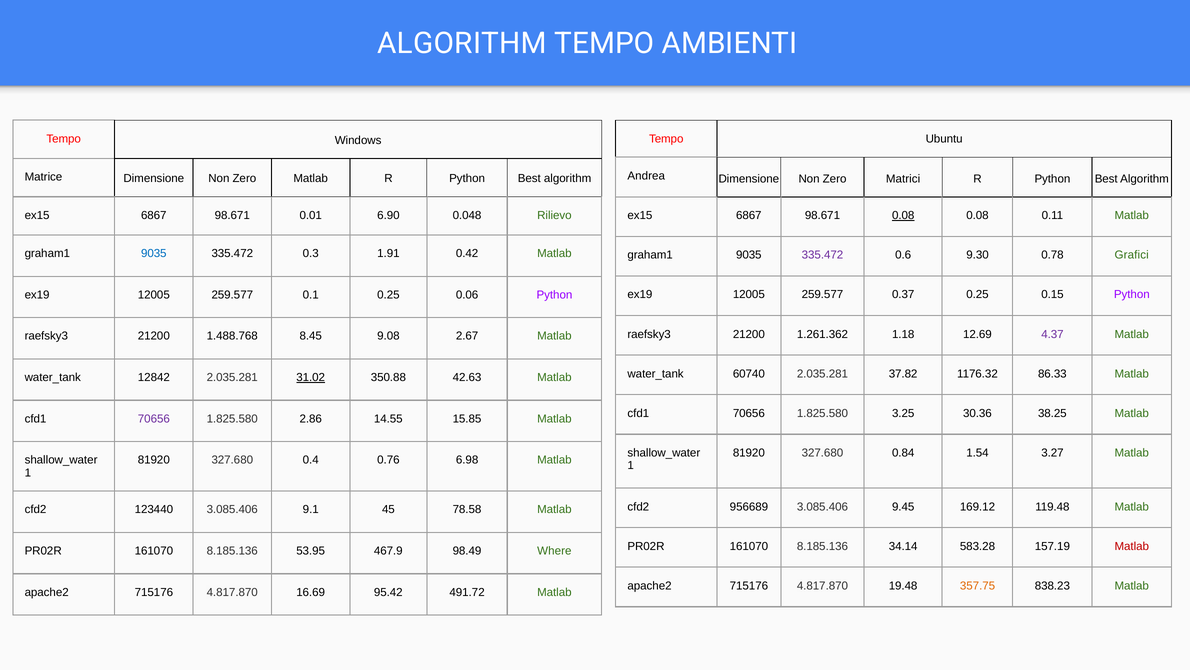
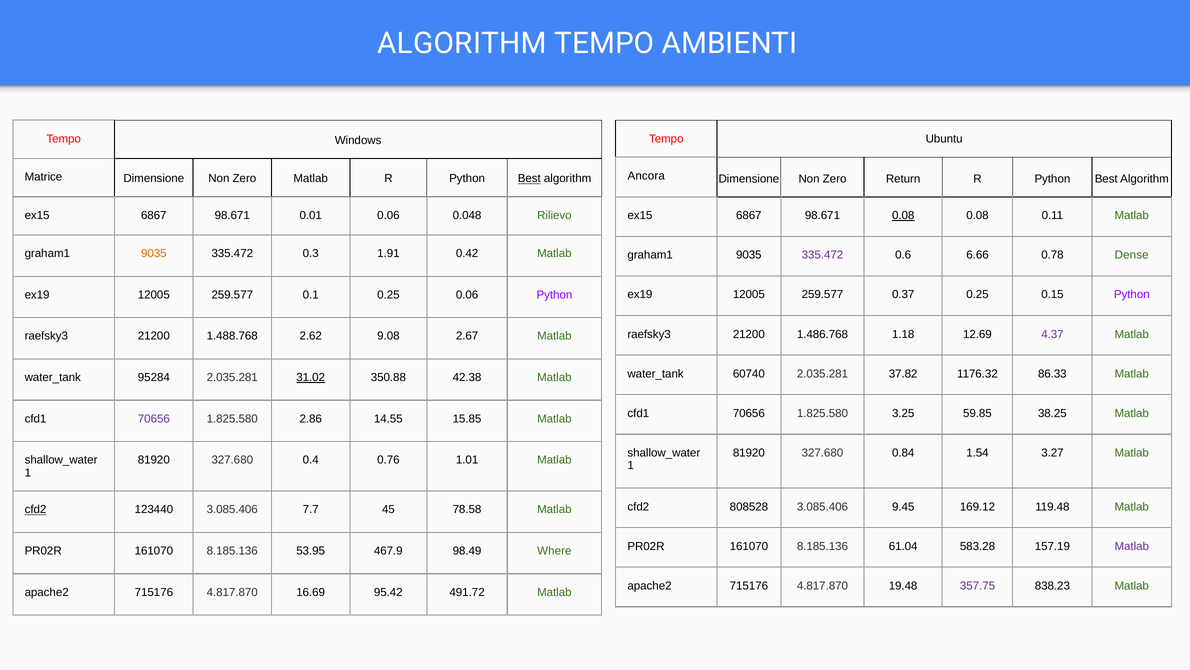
Andrea: Andrea -> Ancora
Matrici: Matrici -> Return
Best at (529, 178) underline: none -> present
0.01 6.90: 6.90 -> 0.06
9035 at (154, 253) colour: blue -> orange
9.30: 9.30 -> 6.66
Grafici: Grafici -> Dense
1.261.362: 1.261.362 -> 1.486.768
8.45: 8.45 -> 2.62
12842: 12842 -> 95284
42.63: 42.63 -> 42.38
30.36: 30.36 -> 59.85
6.98: 6.98 -> 1.01
956689: 956689 -> 808528
cfd2 at (36, 509) underline: none -> present
9.1: 9.1 -> 7.7
34.14: 34.14 -> 61.04
Matlab at (1132, 546) colour: red -> purple
357.75 colour: orange -> purple
